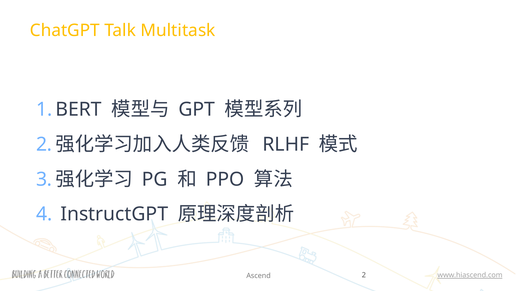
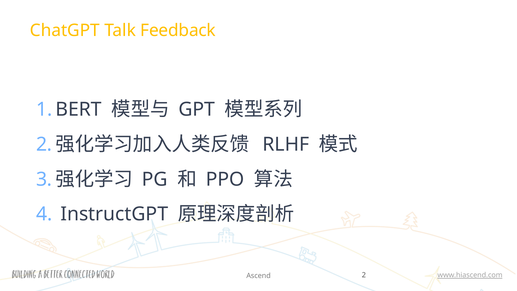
Multitask: Multitask -> Feedback
